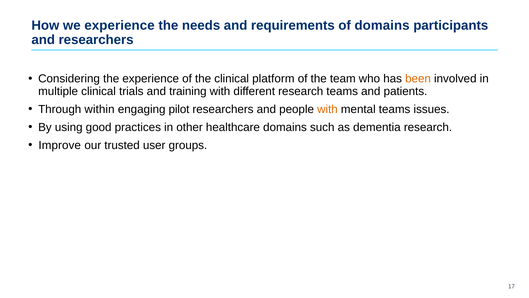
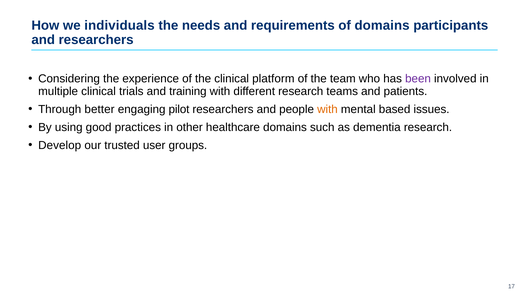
we experience: experience -> individuals
been colour: orange -> purple
within: within -> better
mental teams: teams -> based
Improve: Improve -> Develop
